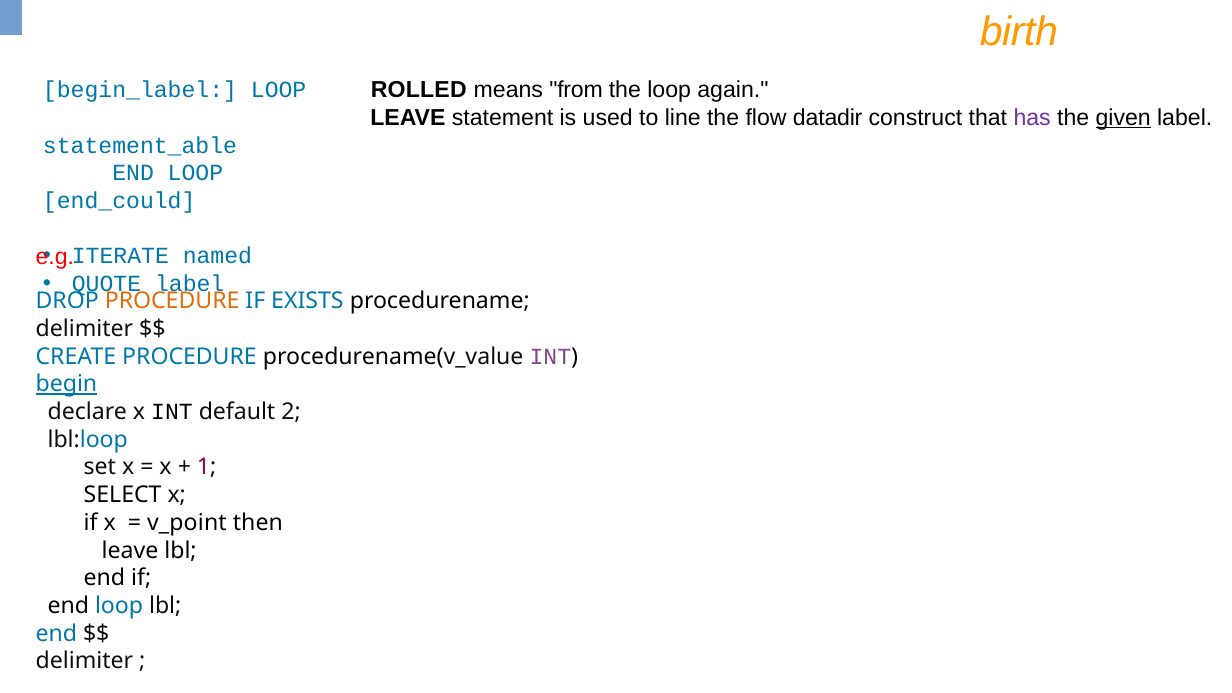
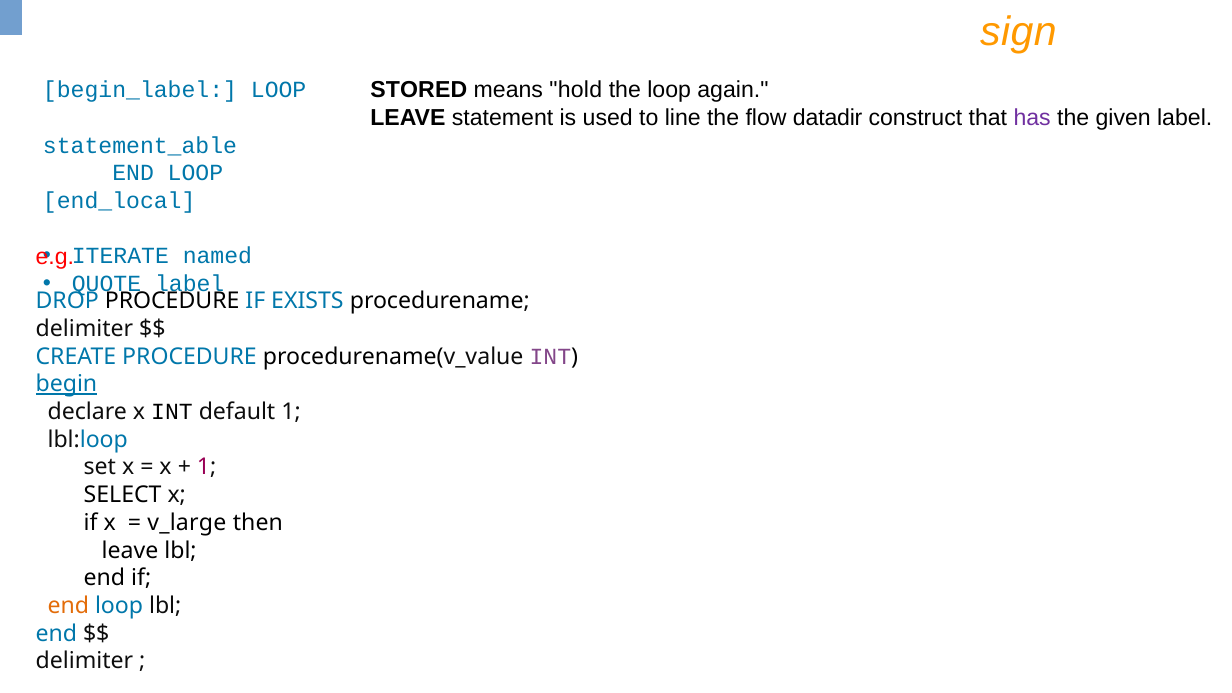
birth: birth -> sign
ROLLED: ROLLED -> STORED
from: from -> hold
given underline: present -> none
end_could: end_could -> end_local
PROCEDURE at (172, 301) colour: orange -> black
default 2: 2 -> 1
v_point: v_point -> v_large
end at (68, 606) colour: black -> orange
